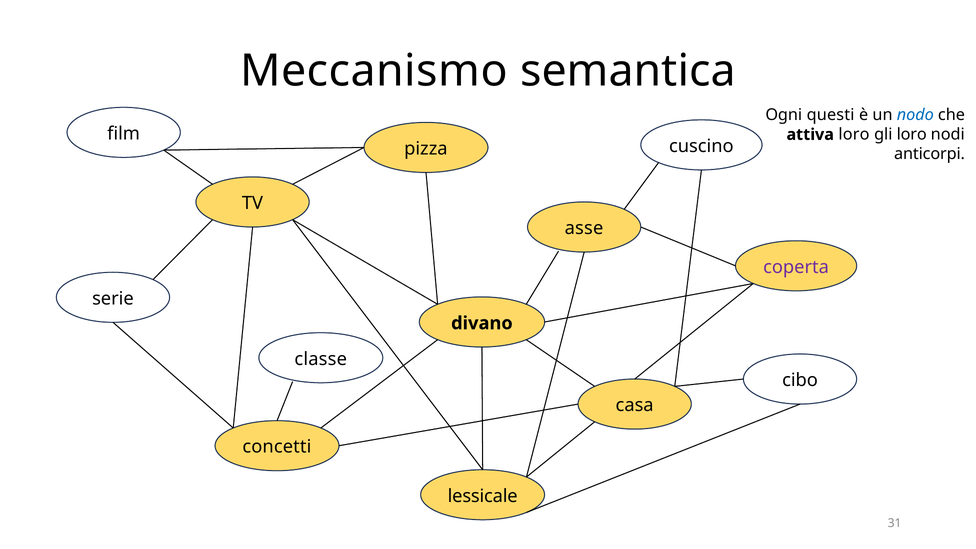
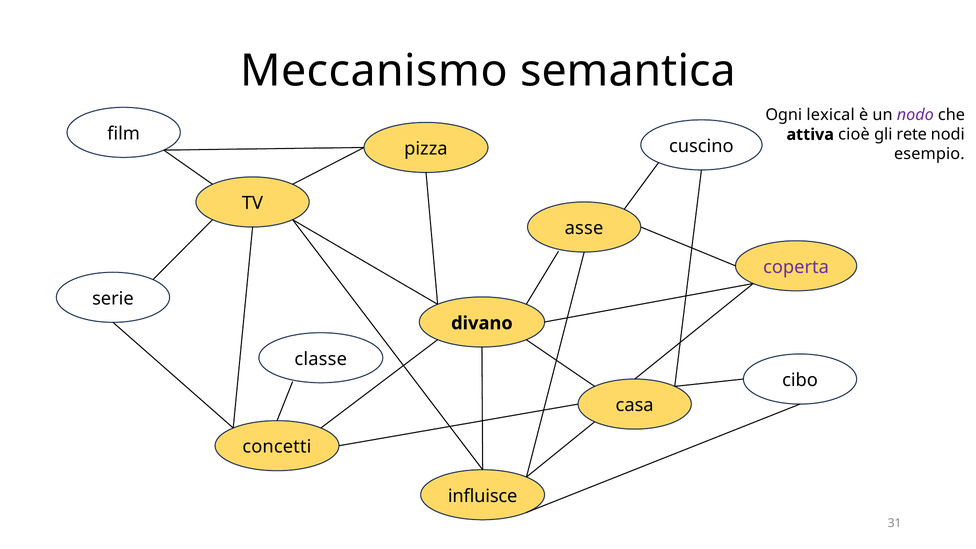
questi: questi -> lexical
nodo colour: blue -> purple
attiva loro: loro -> cioè
gli loro: loro -> rete
anticorpi: anticorpi -> esempio
lessicale: lessicale -> influisce
